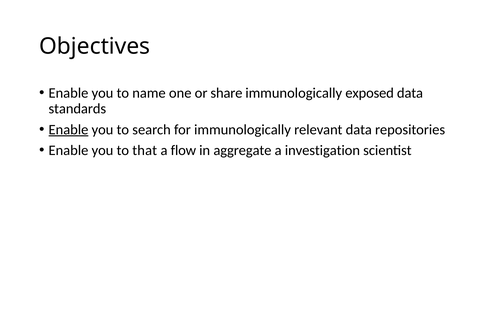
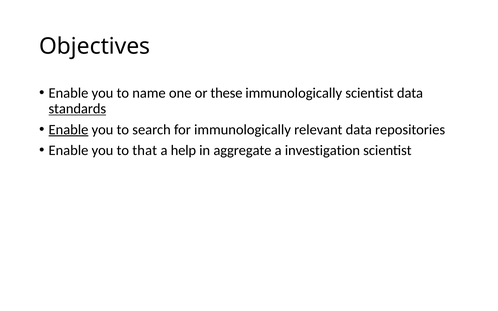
share: share -> these
immunologically exposed: exposed -> scientist
standards underline: none -> present
flow: flow -> help
